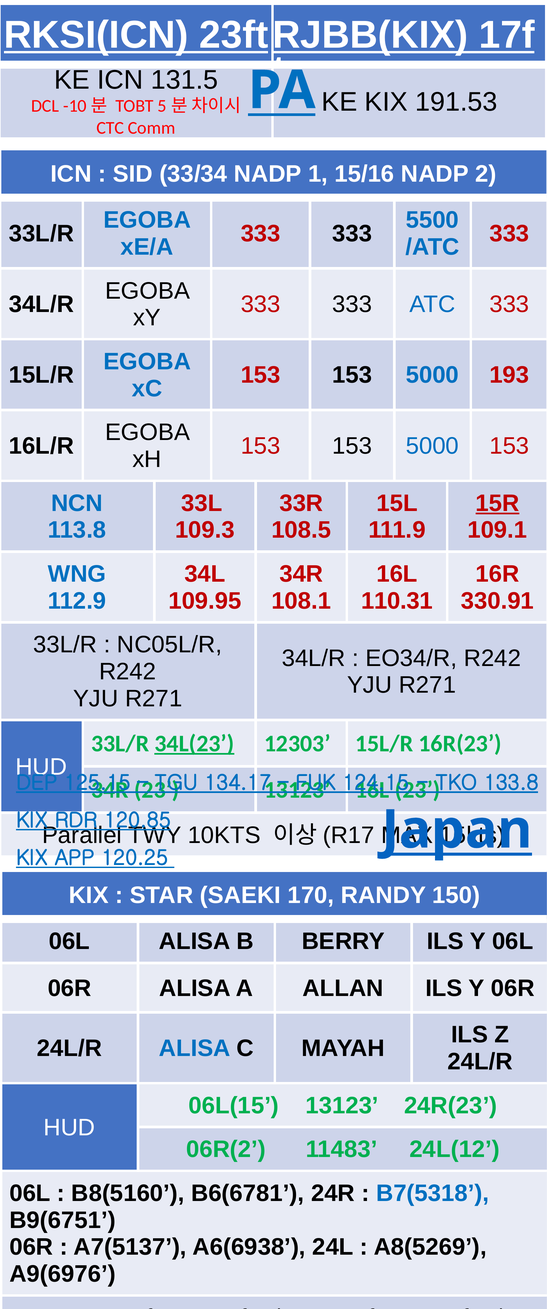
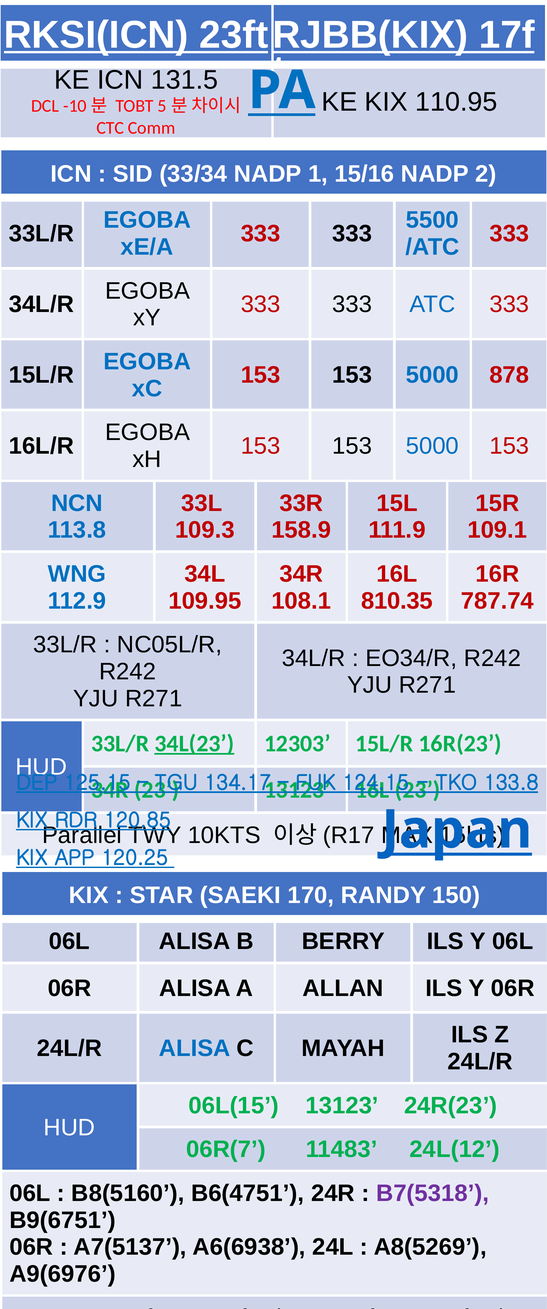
191.53: 191.53 -> 110.95
193: 193 -> 878
15R underline: present -> none
108.5: 108.5 -> 158.9
110.31: 110.31 -> 810.35
330.91: 330.91 -> 787.74
06R(2: 06R(2 -> 06R(7
B6(6781: B6(6781 -> B6(4751
B7(5318 colour: blue -> purple
